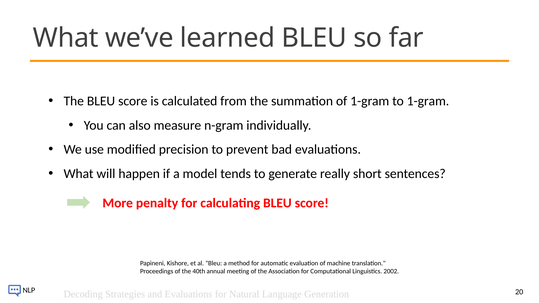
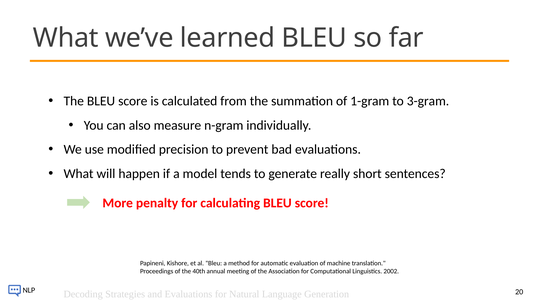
to 1-gram: 1-gram -> 3-gram
